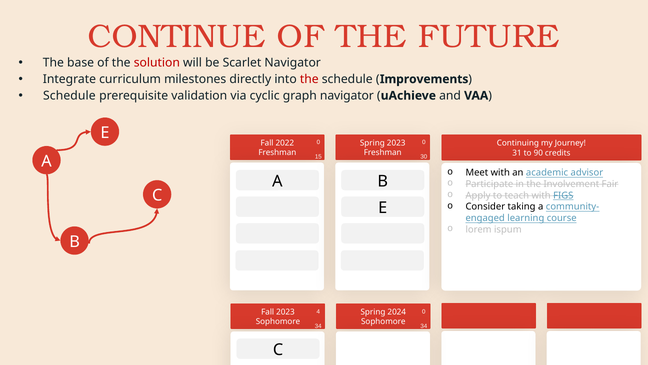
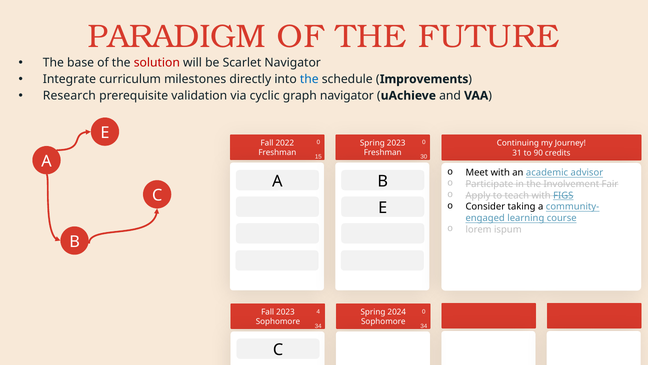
CONTINUE: CONTINUE -> PARADIGM
the at (309, 79) colour: red -> blue
Schedule at (69, 96): Schedule -> Research
